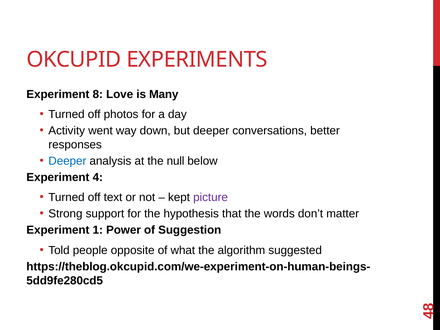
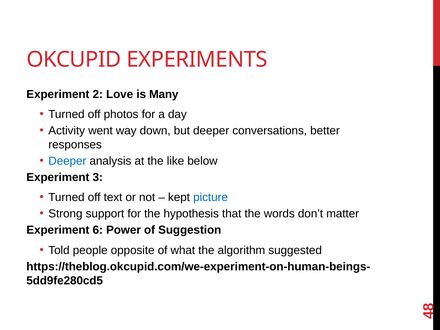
Experiment 8: 8 -> 2
null: null -> like
Experiment 4: 4 -> 3
picture colour: purple -> blue
1: 1 -> 6
